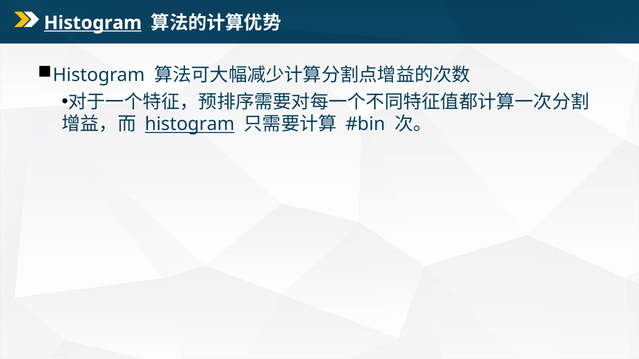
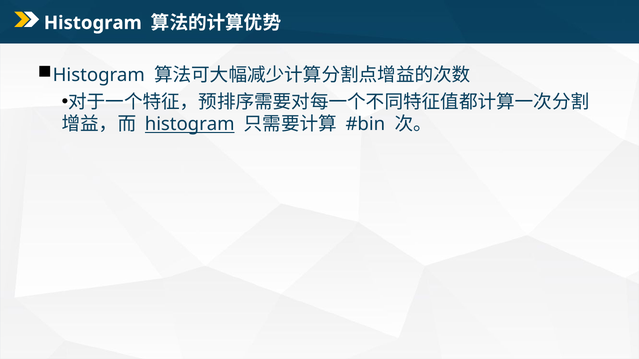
Histogram at (93, 23) underline: present -> none
